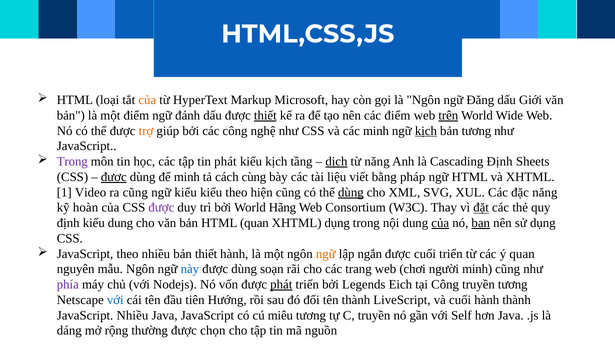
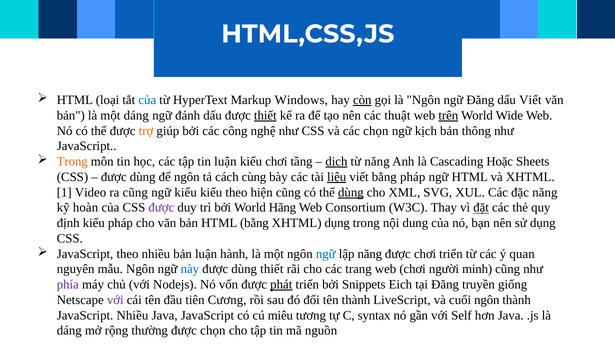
của at (147, 100) colour: orange -> blue
Microsoft: Microsoft -> Windows
còn underline: none -> present
dấu Giới: Giới -> Viết
một điểm: điểm -> dáng
các điểm: điểm -> thuật
các minh: minh -> chọn
kịch at (426, 131) underline: present -> none
bản tương: tương -> thông
Trong at (72, 162) colour: purple -> orange
tin phát: phát -> luận
kiểu kịch: kịch -> chơi
Cascading Định: Định -> Hoặc
được at (114, 177) underline: present -> none
để minh: minh -> ngôn
liệu underline: none -> present
kiểu dung: dung -> pháp
HTML quan: quan -> bằng
của at (440, 223) underline: present -> none
bạn underline: present -> none
bản thiết: thiết -> luận
ngữ at (326, 254) colour: orange -> blue
lập ngắn: ngắn -> năng
được cuối: cuối -> chơi
dùng soạn: soạn -> thiết
Legends: Legends -> Snippets
tại Công: Công -> Đăng
truyền tương: tương -> giống
với at (115, 300) colour: blue -> purple
Hướng: Hướng -> Cương
cuối hành: hành -> ngôn
C truyền: truyền -> syntax
